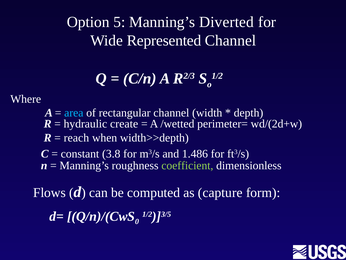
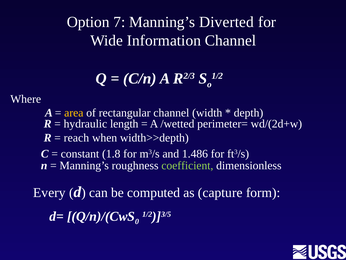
5: 5 -> 7
Represented: Represented -> Information
area colour: light blue -> yellow
create: create -> length
3.8: 3.8 -> 1.8
Flows: Flows -> Every
